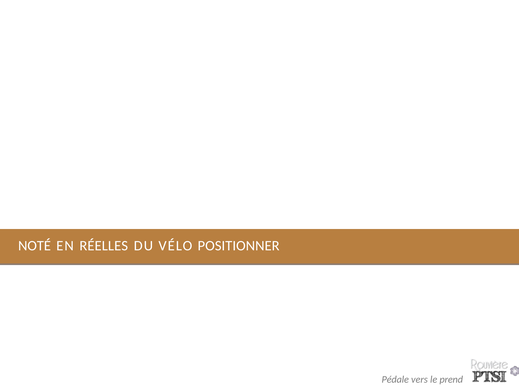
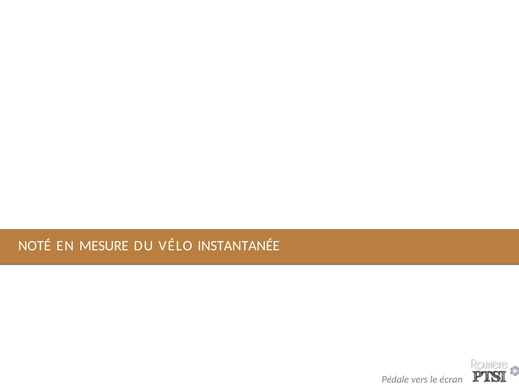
RÉELLES: RÉELLES -> MESURE
POSITIONNER: POSITIONNER -> INSTANTANÉE
prend: prend -> écran
